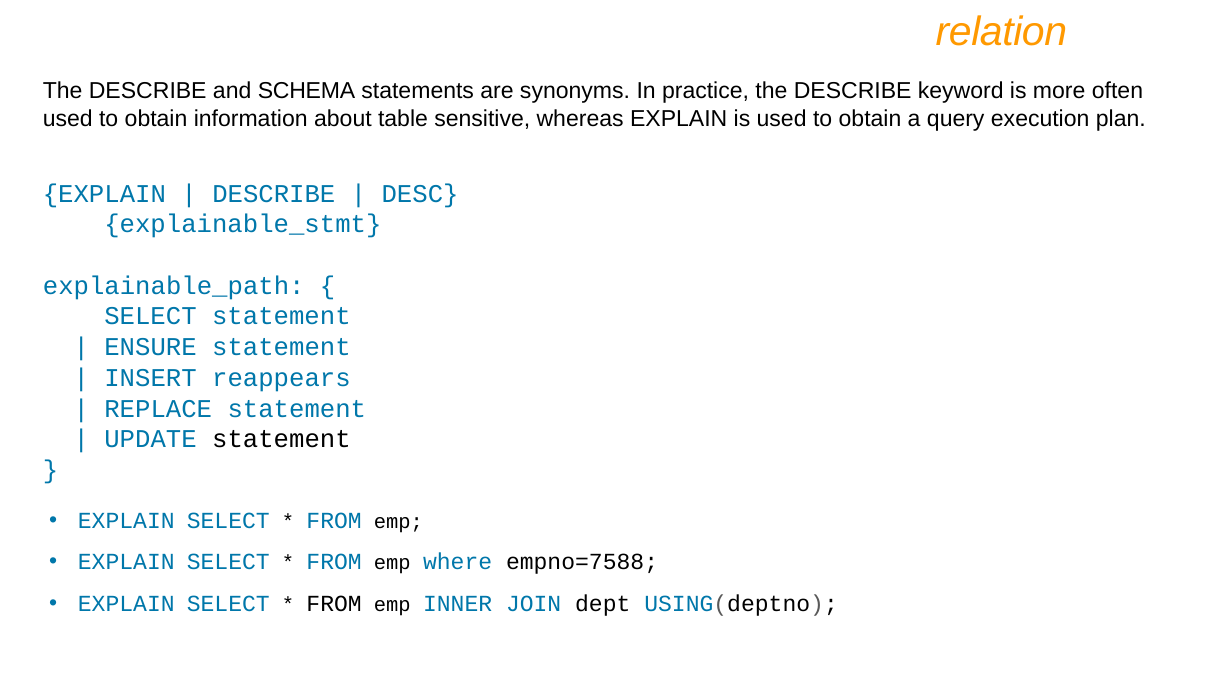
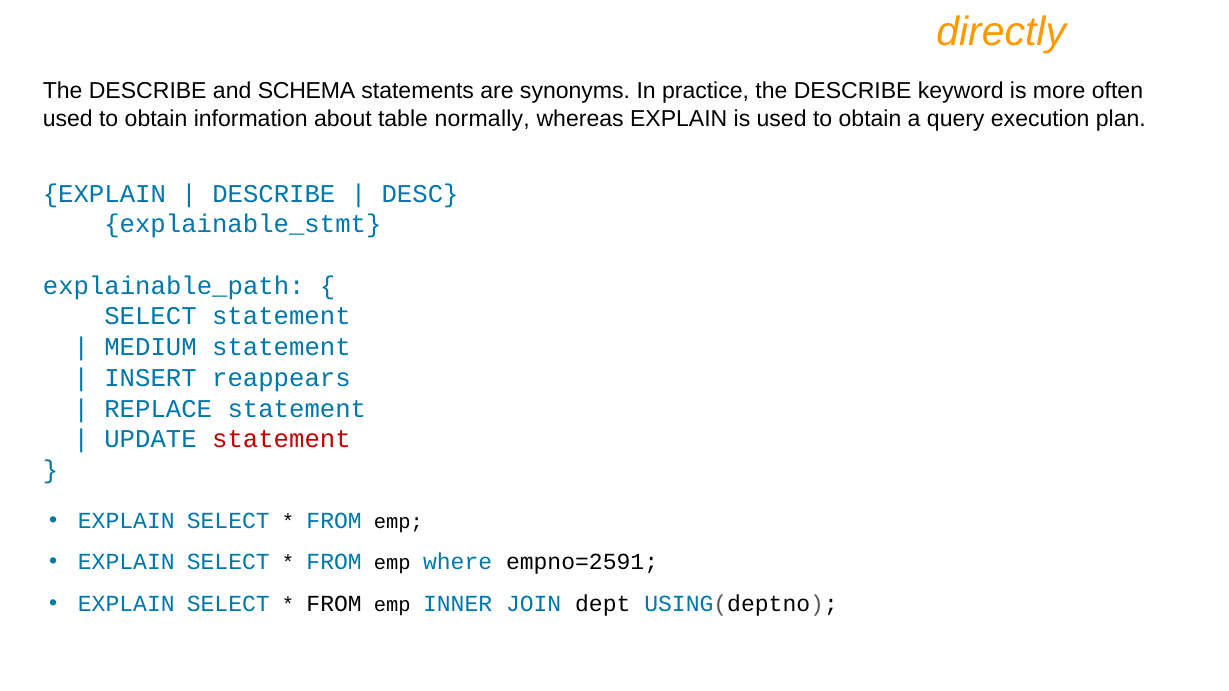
relation: relation -> directly
sensitive: sensitive -> normally
ENSURE: ENSURE -> MEDIUM
statement at (281, 440) colour: black -> red
empno=7588: empno=7588 -> empno=2591
